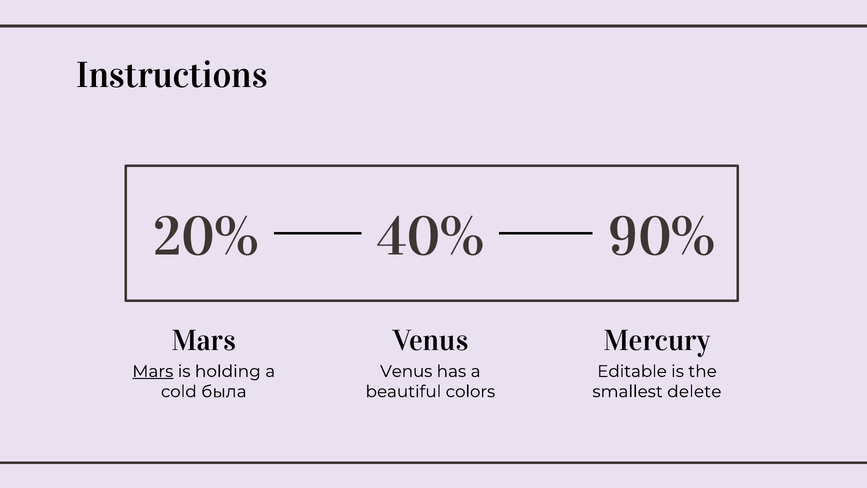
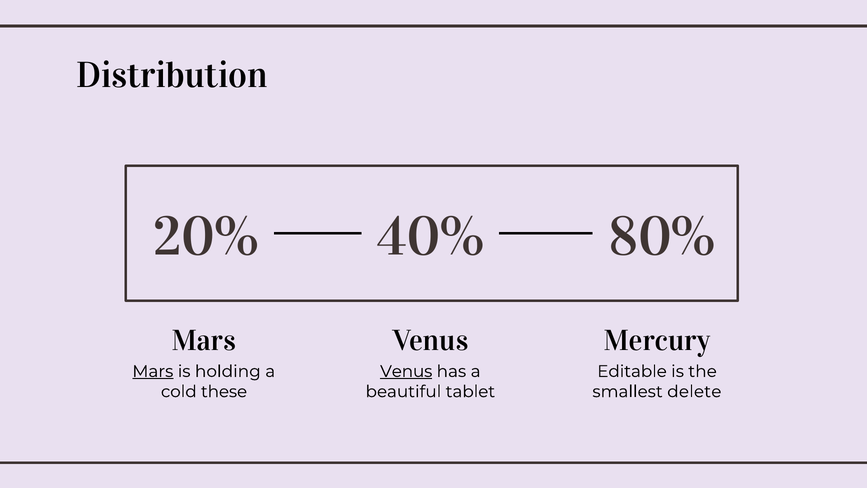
Instructions: Instructions -> Distribution
90%: 90% -> 80%
Venus at (406, 371) underline: none -> present
была: была -> these
colors: colors -> tablet
